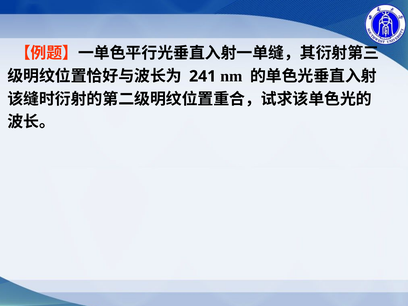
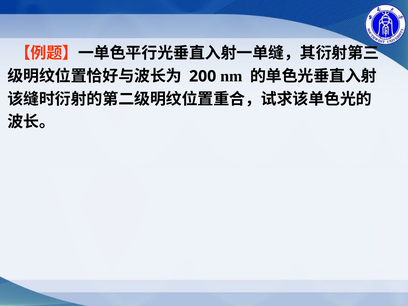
241: 241 -> 200
